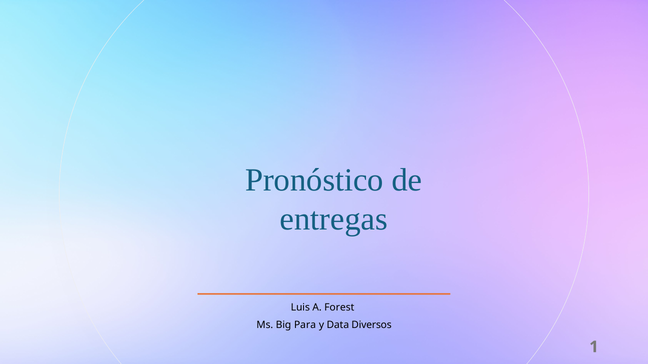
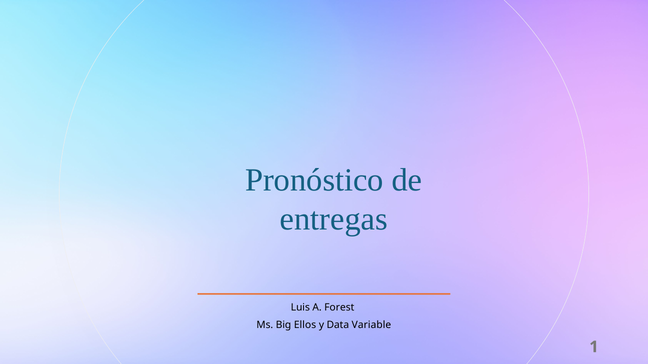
Para: Para -> Ellos
Diversos: Diversos -> Variable
